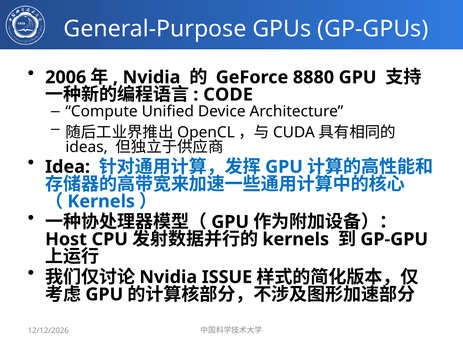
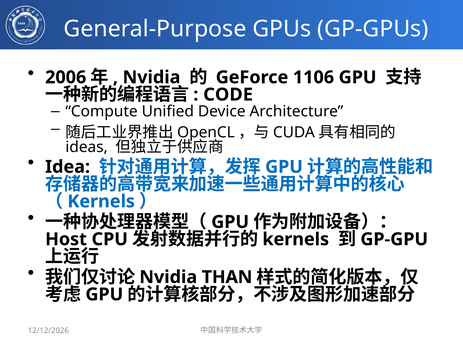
8880: 8880 -> 1106
ISSUE: ISSUE -> THAN
